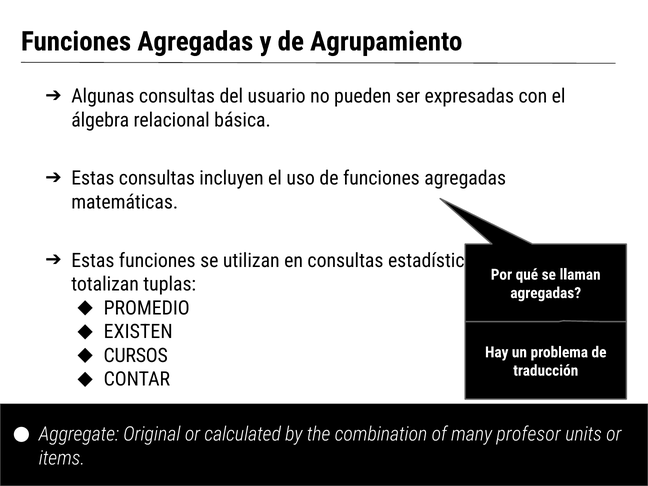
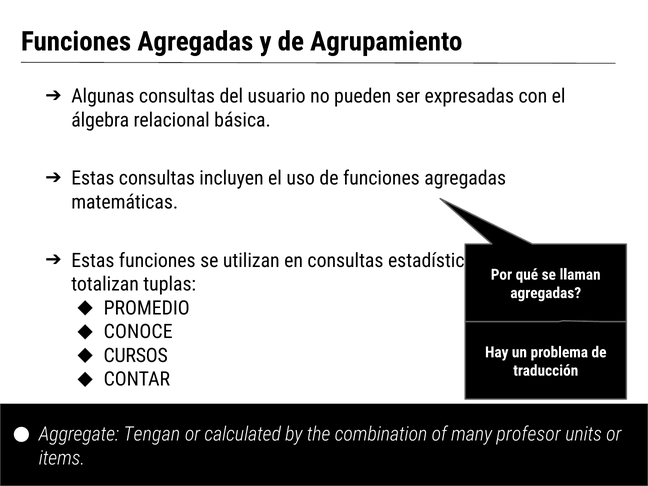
EXISTEN: EXISTEN -> CONOCE
Original: Original -> Tengan
